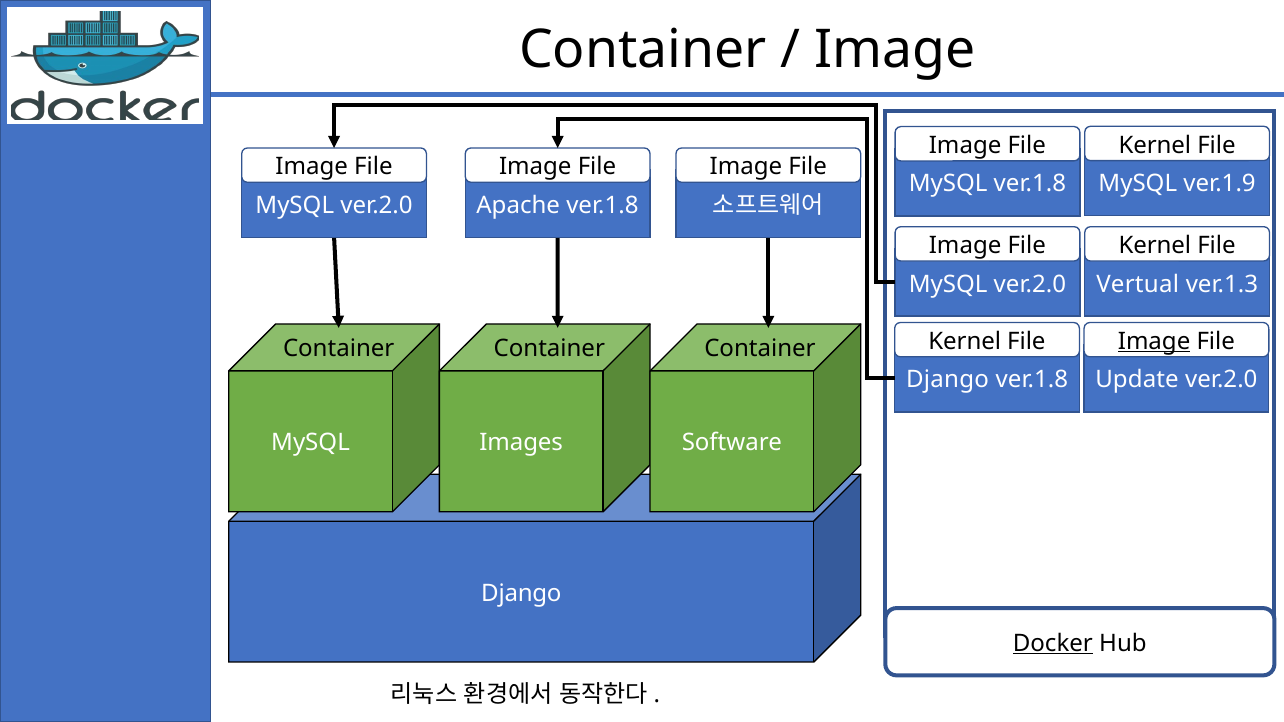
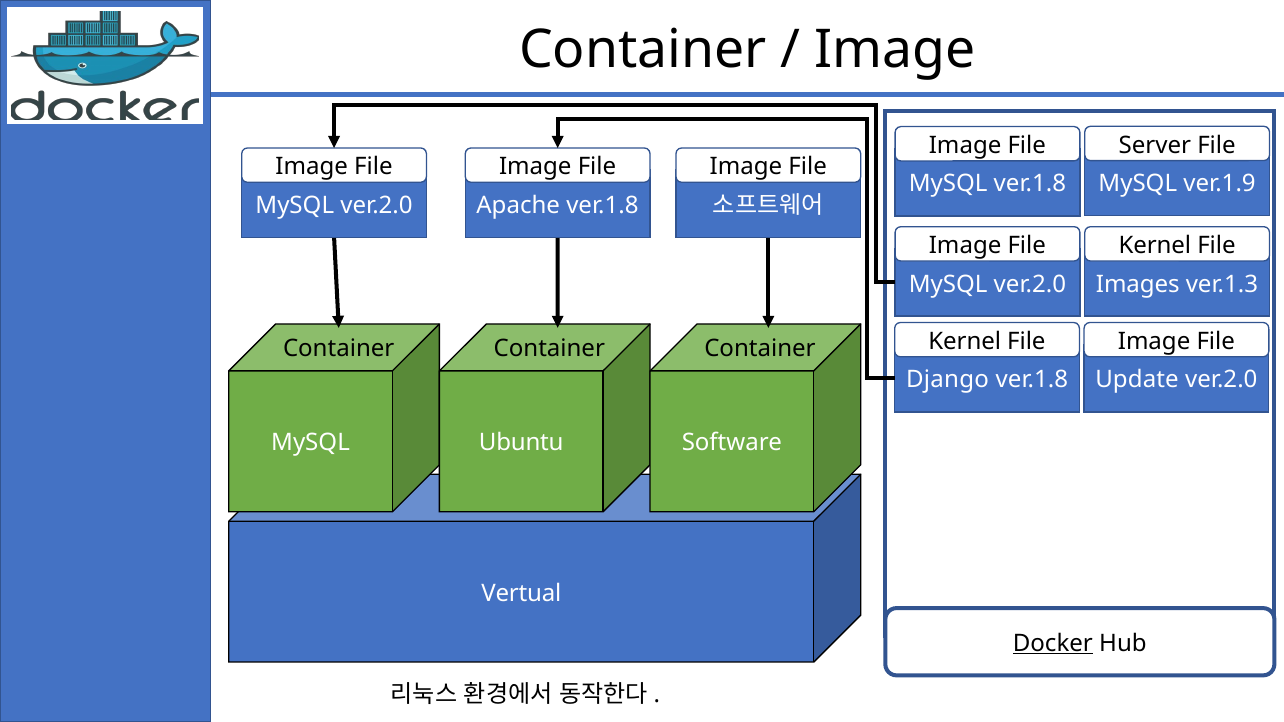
Kernel at (1155, 145): Kernel -> Server
Vertual: Vertual -> Images
Image at (1154, 341) underline: present -> none
Images: Images -> Ubuntu
Django at (521, 594): Django -> Vertual
